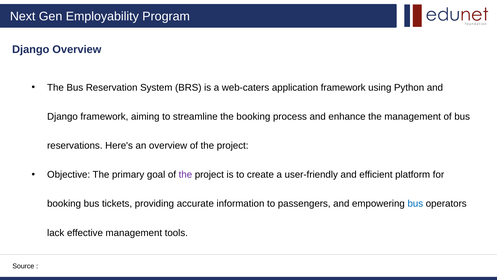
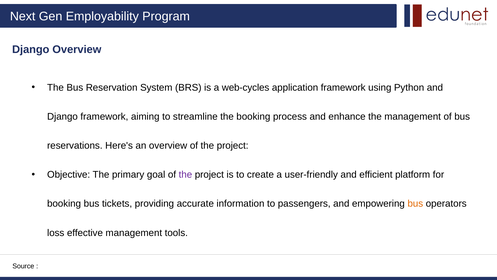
web-caters: web-caters -> web-cycles
bus at (415, 203) colour: blue -> orange
lack: lack -> loss
